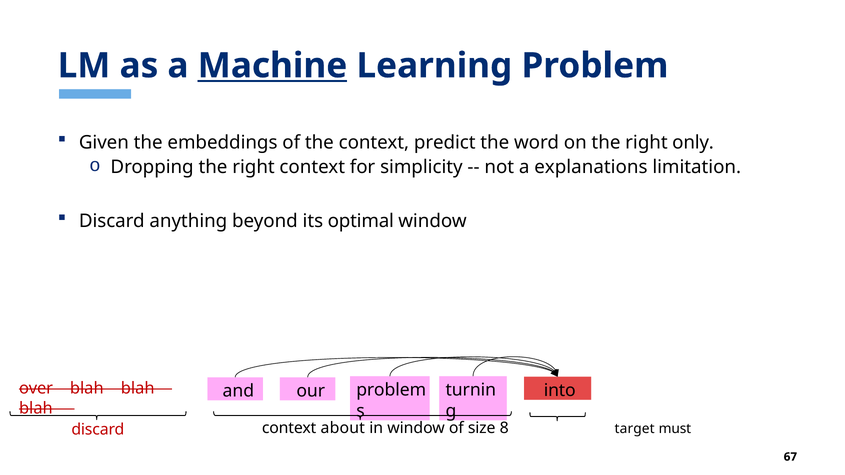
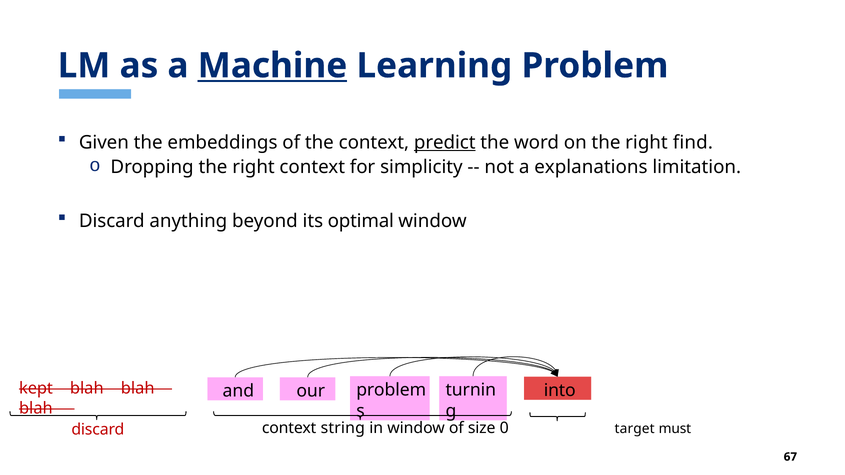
predict underline: none -> present
only: only -> find
over: over -> kept
about: about -> string
8: 8 -> 0
